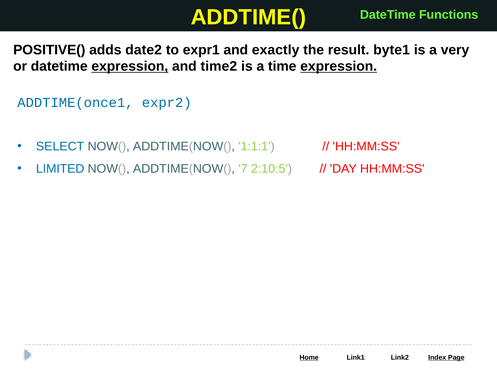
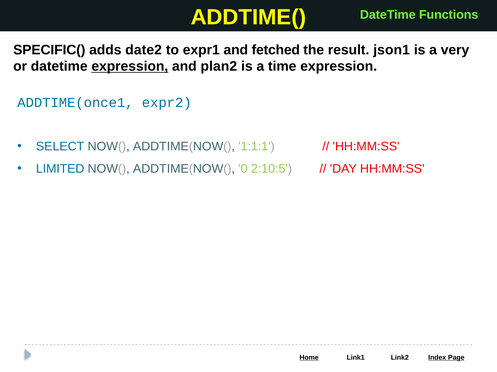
POSITIVE(: POSITIVE( -> SPECIFIC(
exactly: exactly -> fetched
byte1: byte1 -> json1
time2: time2 -> plan2
expression at (339, 66) underline: present -> none
7: 7 -> 0
